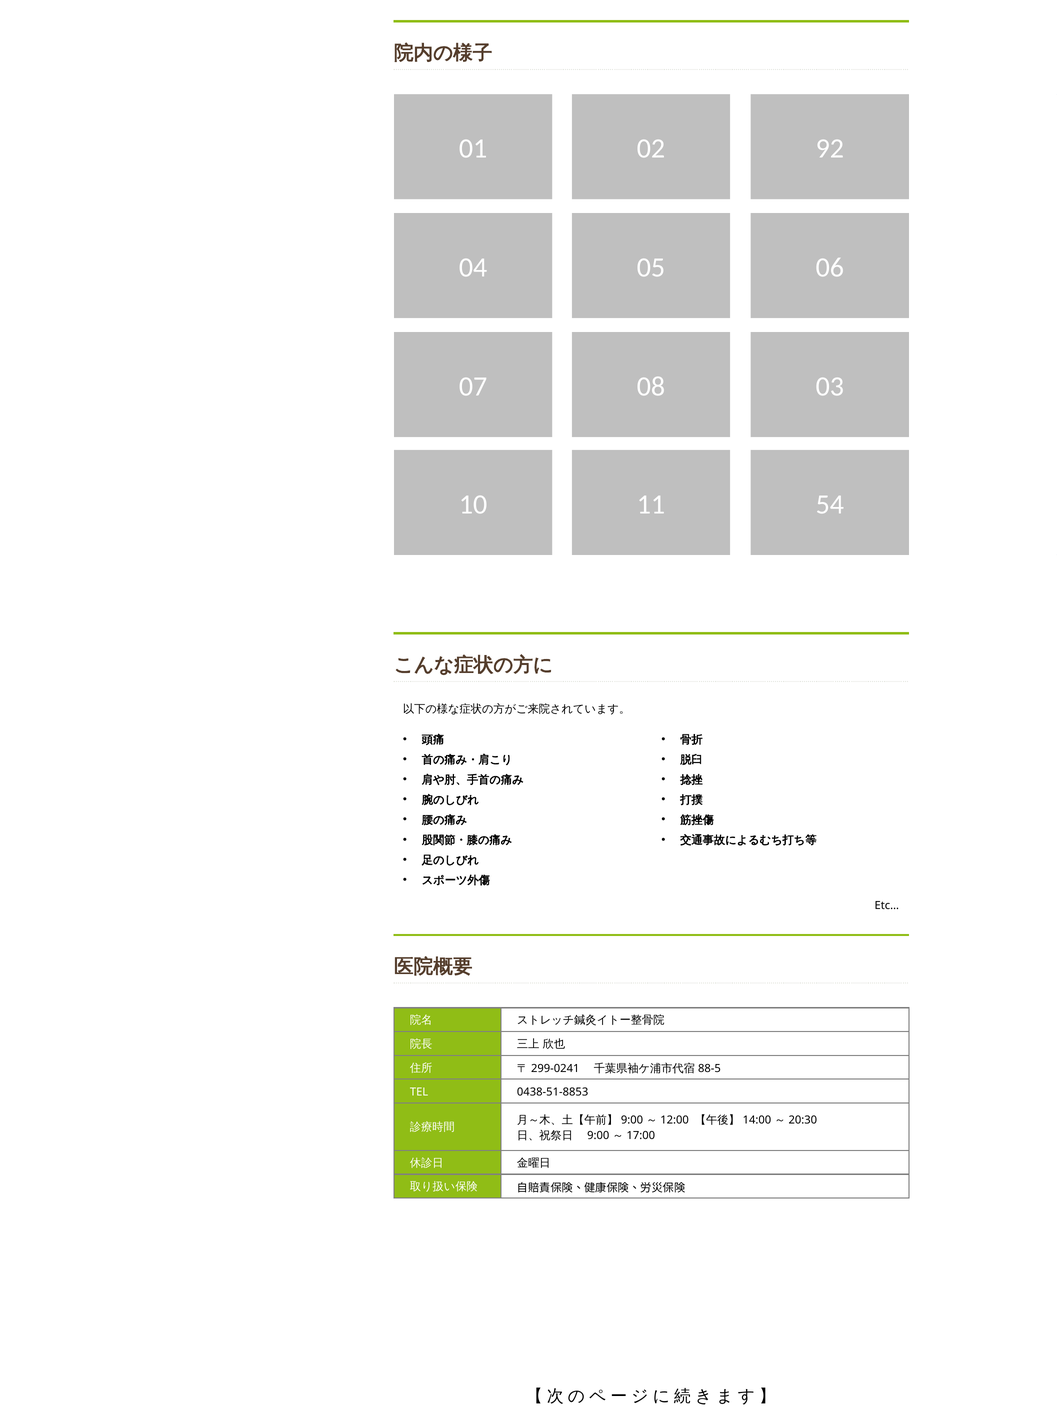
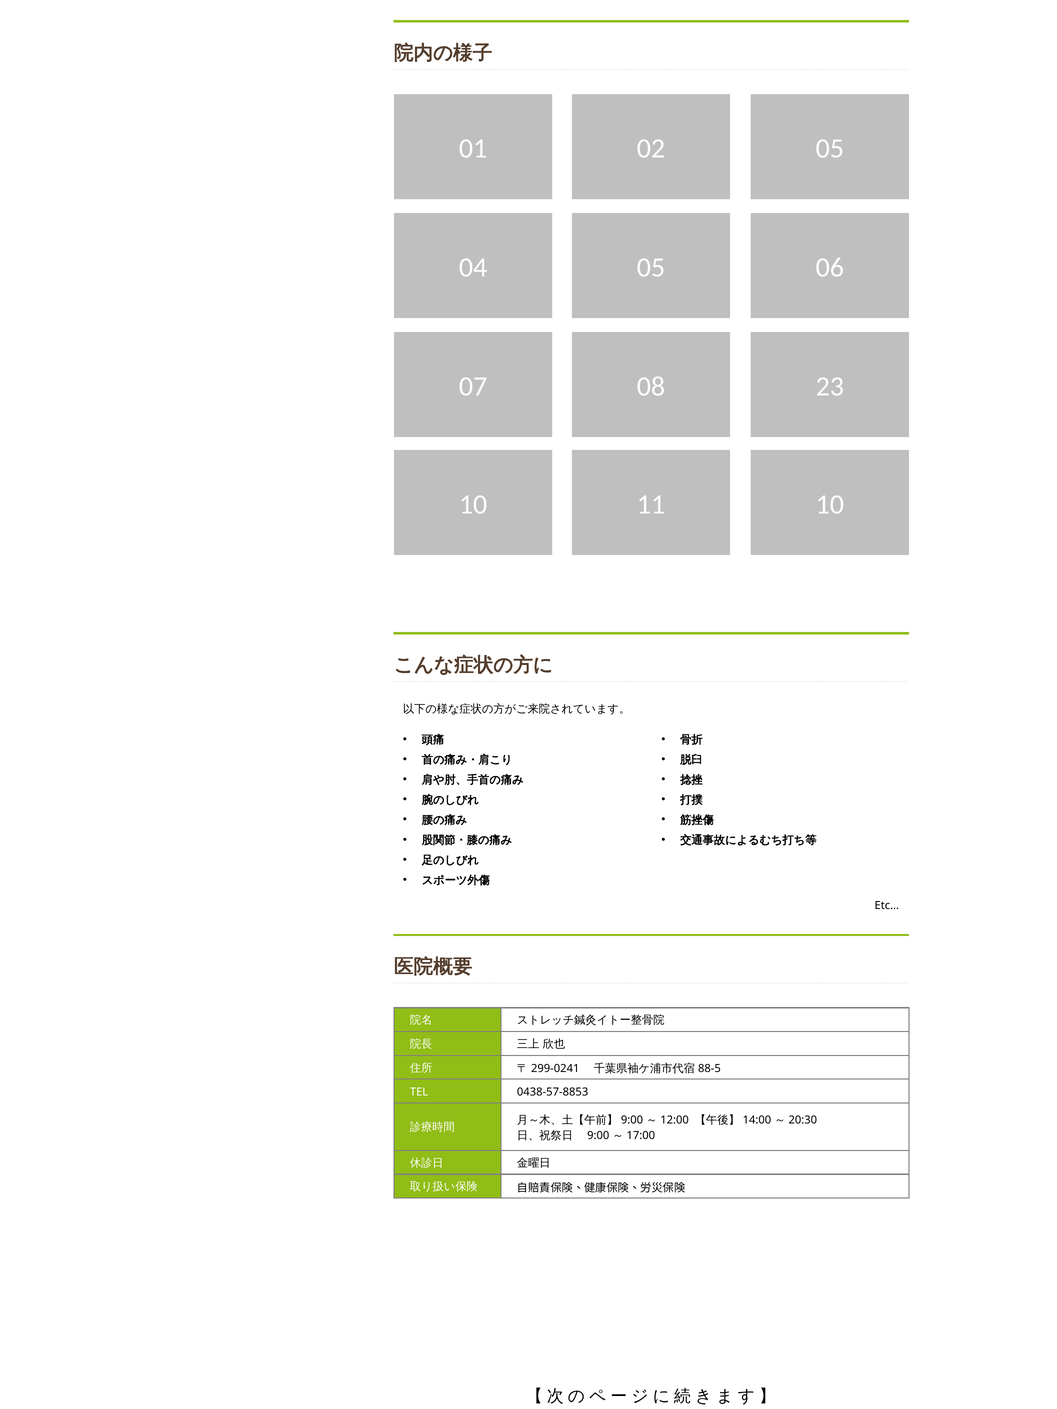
02 92: 92 -> 05
03: 03 -> 23
11 54: 54 -> 10
0438-51-8853: 0438-51-8853 -> 0438-57-8853
